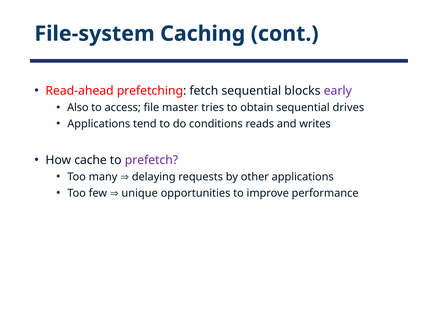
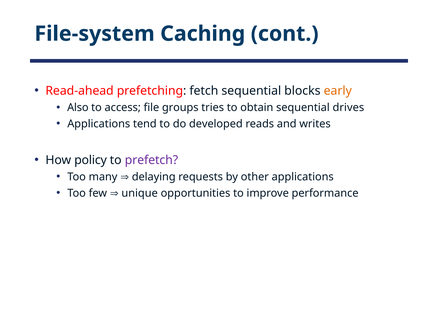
early colour: purple -> orange
master: master -> groups
conditions: conditions -> developed
cache: cache -> policy
